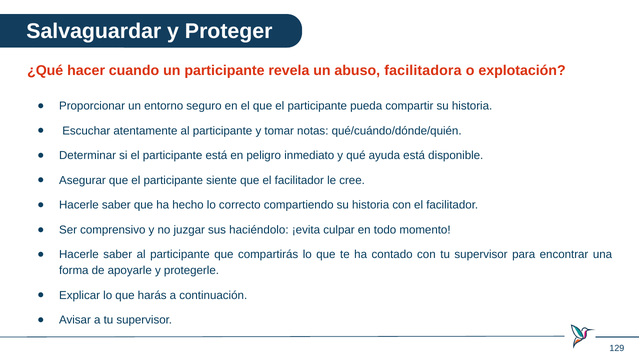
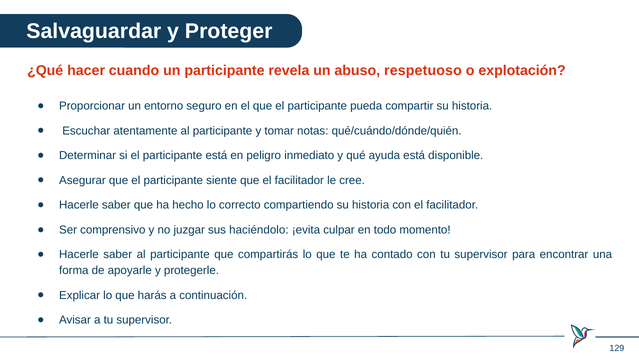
facilitadora: facilitadora -> respetuoso
